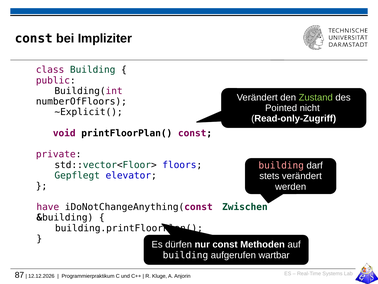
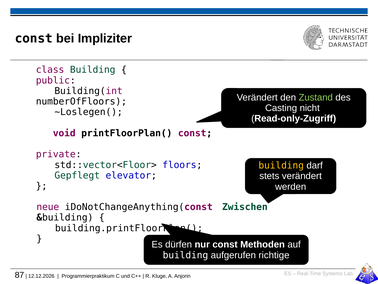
Pointed: Pointed -> Casting
~Explicit(: ~Explicit( -> ~Loslegen(
building at (281, 165) colour: pink -> yellow
have: have -> neue
wartbar: wartbar -> richtige
